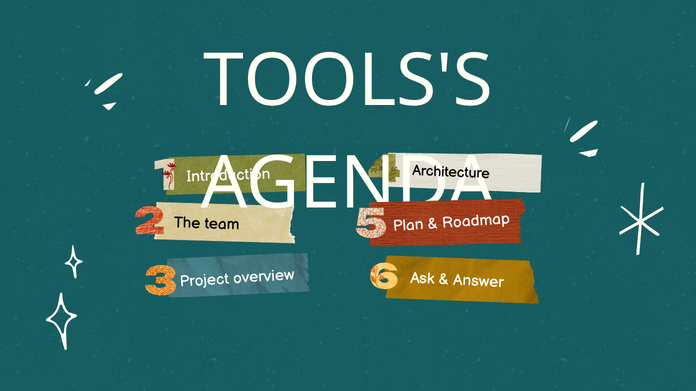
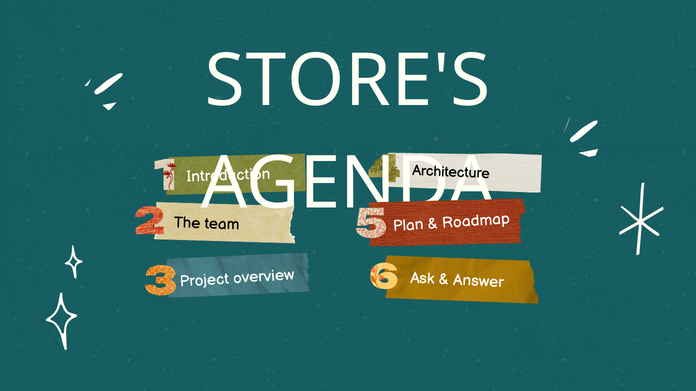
TOOLS'S: TOOLS'S -> STORE'S
